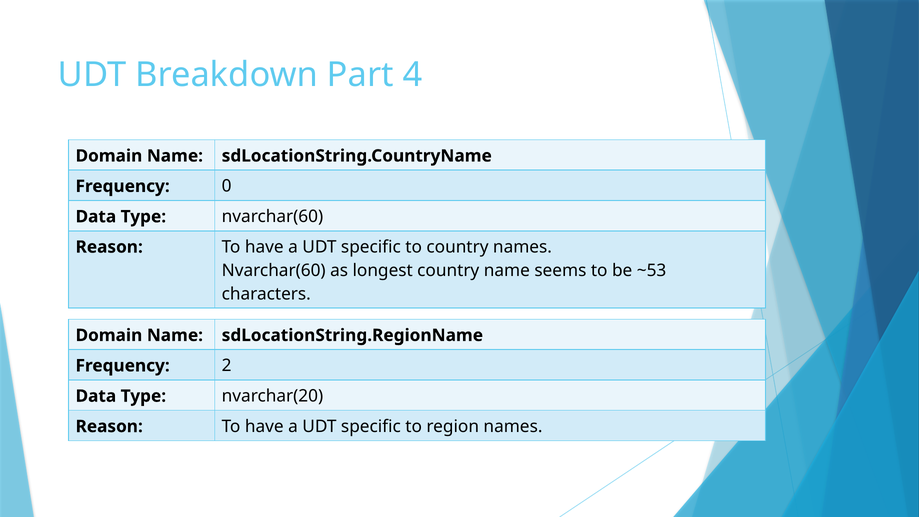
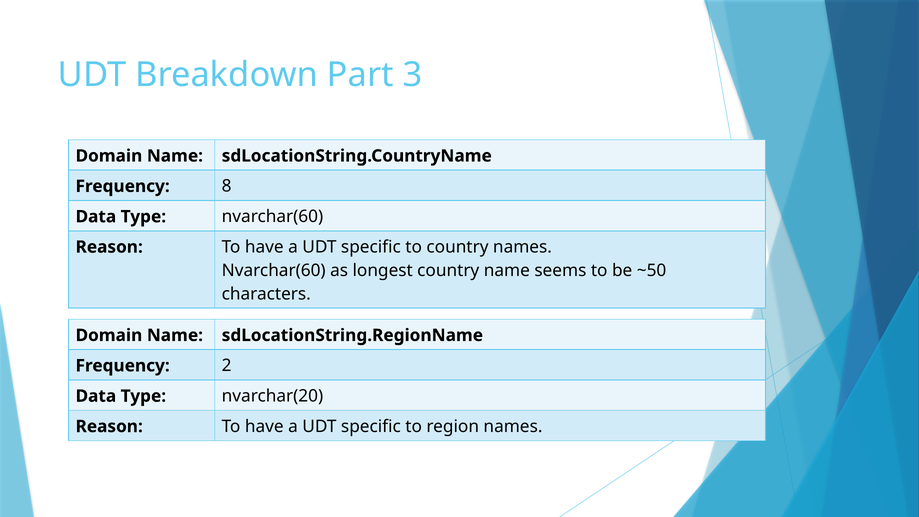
4: 4 -> 3
0: 0 -> 8
~53: ~53 -> ~50
